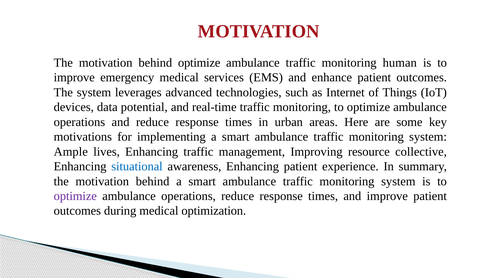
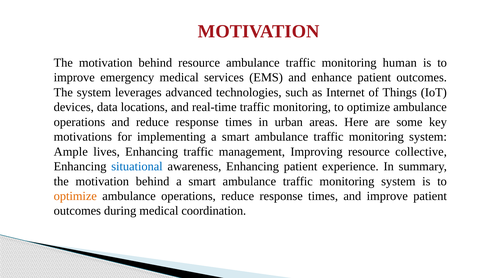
behind optimize: optimize -> resource
potential: potential -> locations
optimize at (75, 196) colour: purple -> orange
optimization: optimization -> coordination
